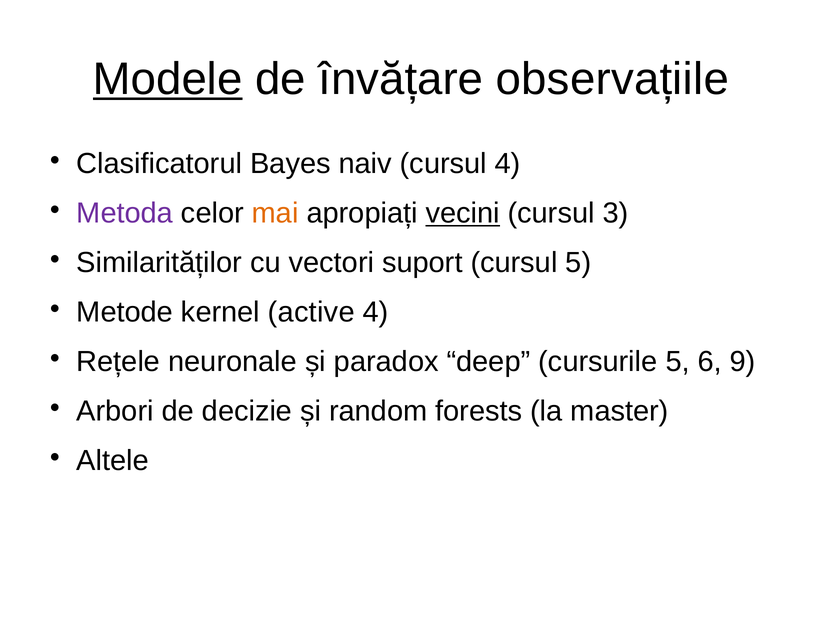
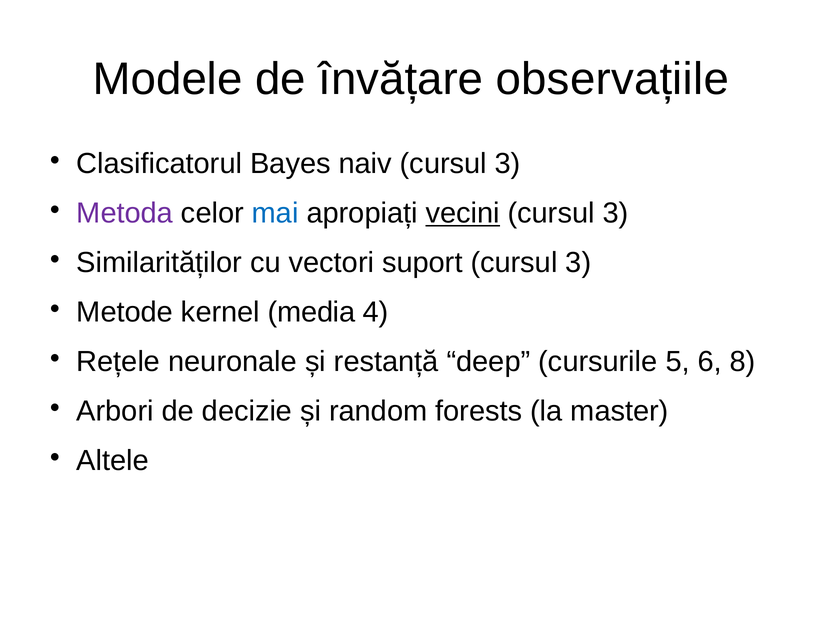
Modele underline: present -> none
naiv cursul 4: 4 -> 3
mai colour: orange -> blue
suport cursul 5: 5 -> 3
active: active -> media
paradox: paradox -> restanță
9: 9 -> 8
